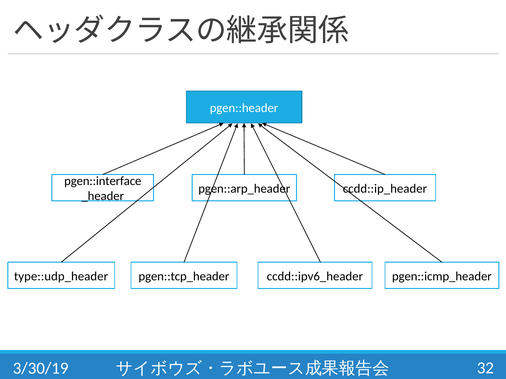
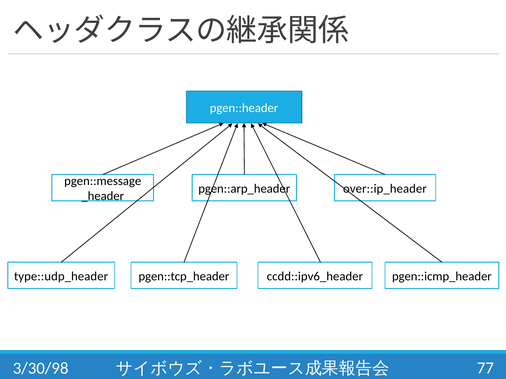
pgen::interface: pgen::interface -> pgen::message
ccdd::ip_header: ccdd::ip_header -> over::ip_header
3/30/19: 3/30/19 -> 3/30/98
32: 32 -> 77
